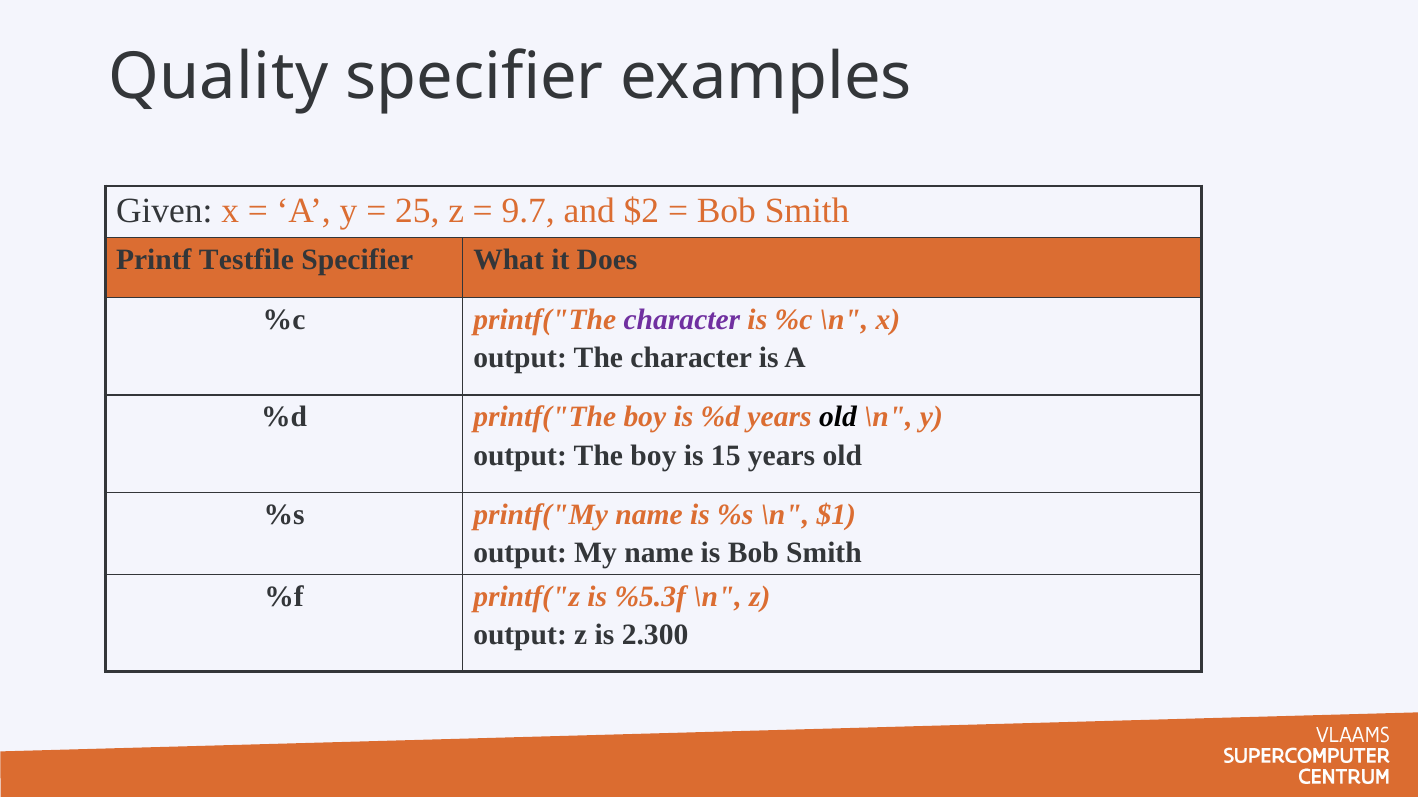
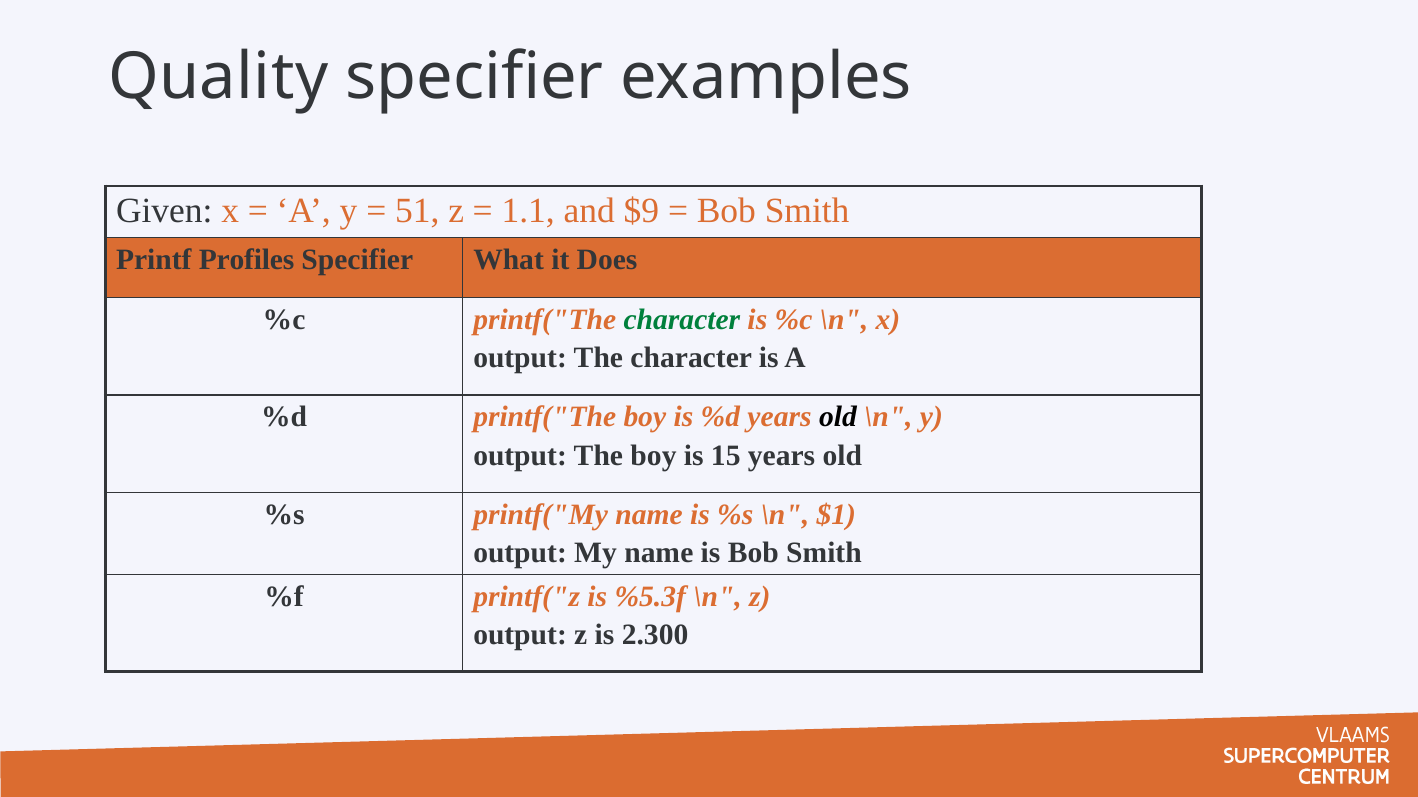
25: 25 -> 51
9.7: 9.7 -> 1.1
$2: $2 -> $9
Testfile: Testfile -> Profiles
character at (682, 320) colour: purple -> green
